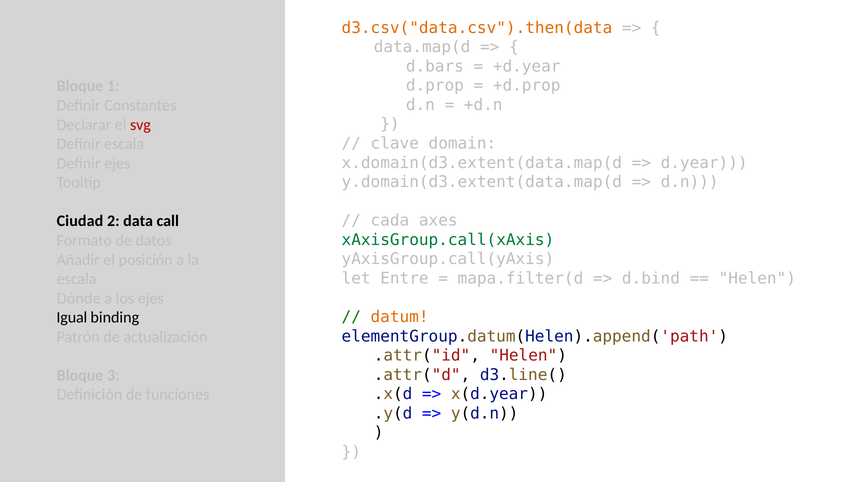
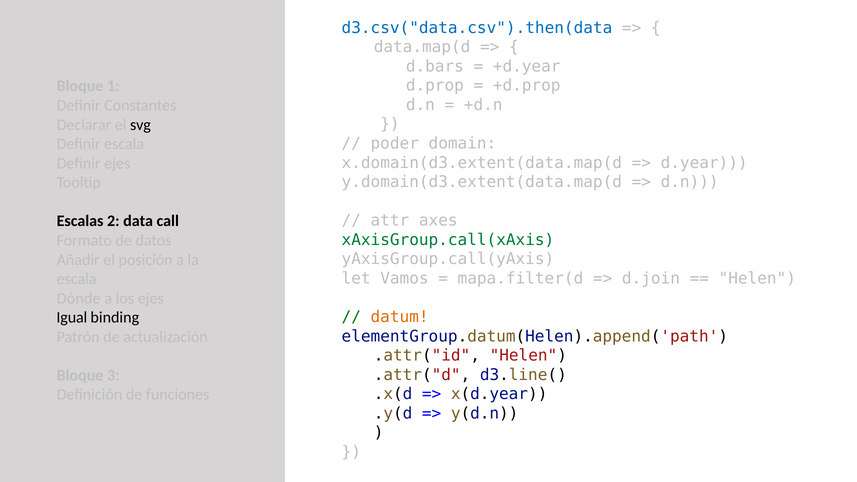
d3.csv("data.csv").then(data colour: orange -> blue
svg colour: red -> black
clave: clave -> poder
cada: cada -> attr
Ciudad: Ciudad -> Escalas
Entre: Entre -> Vamos
d.bind: d.bind -> d.join
